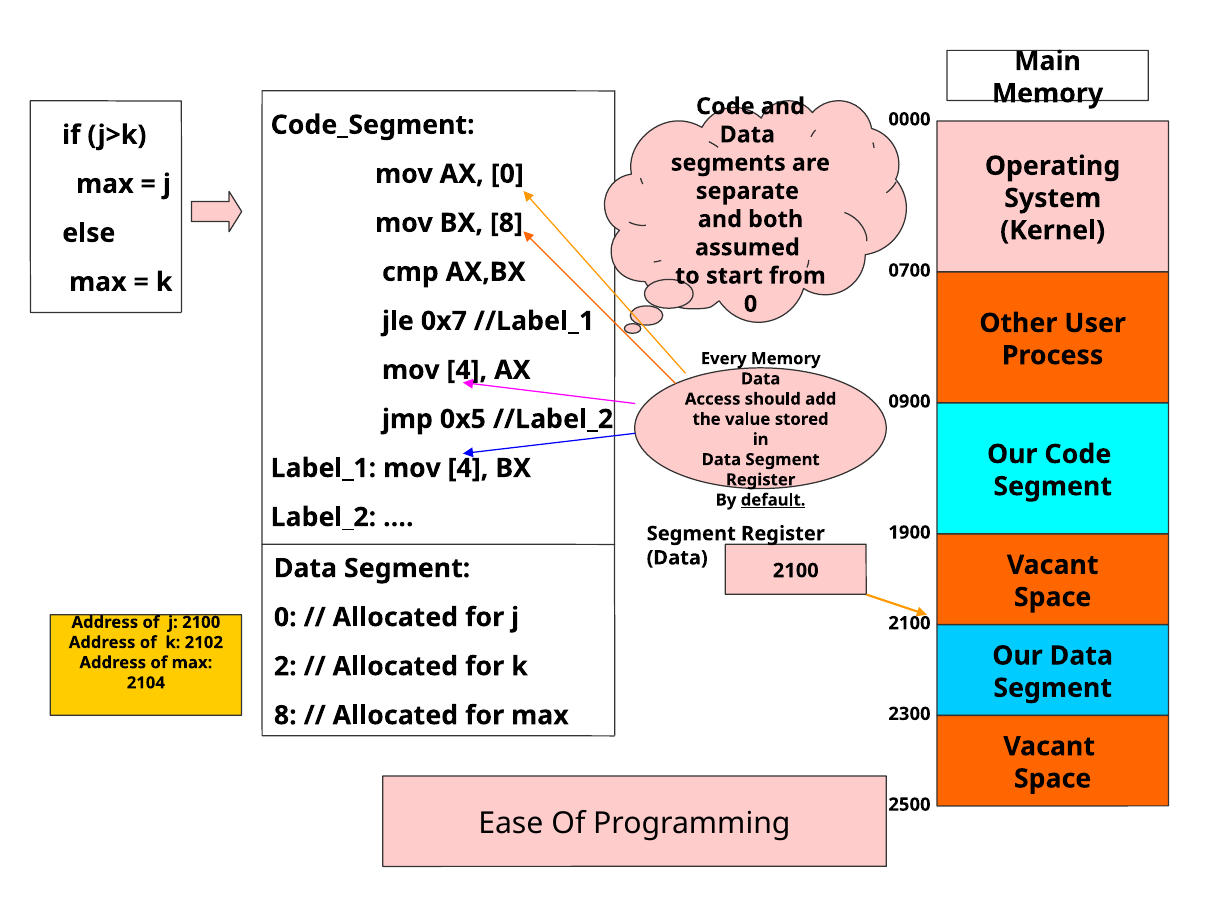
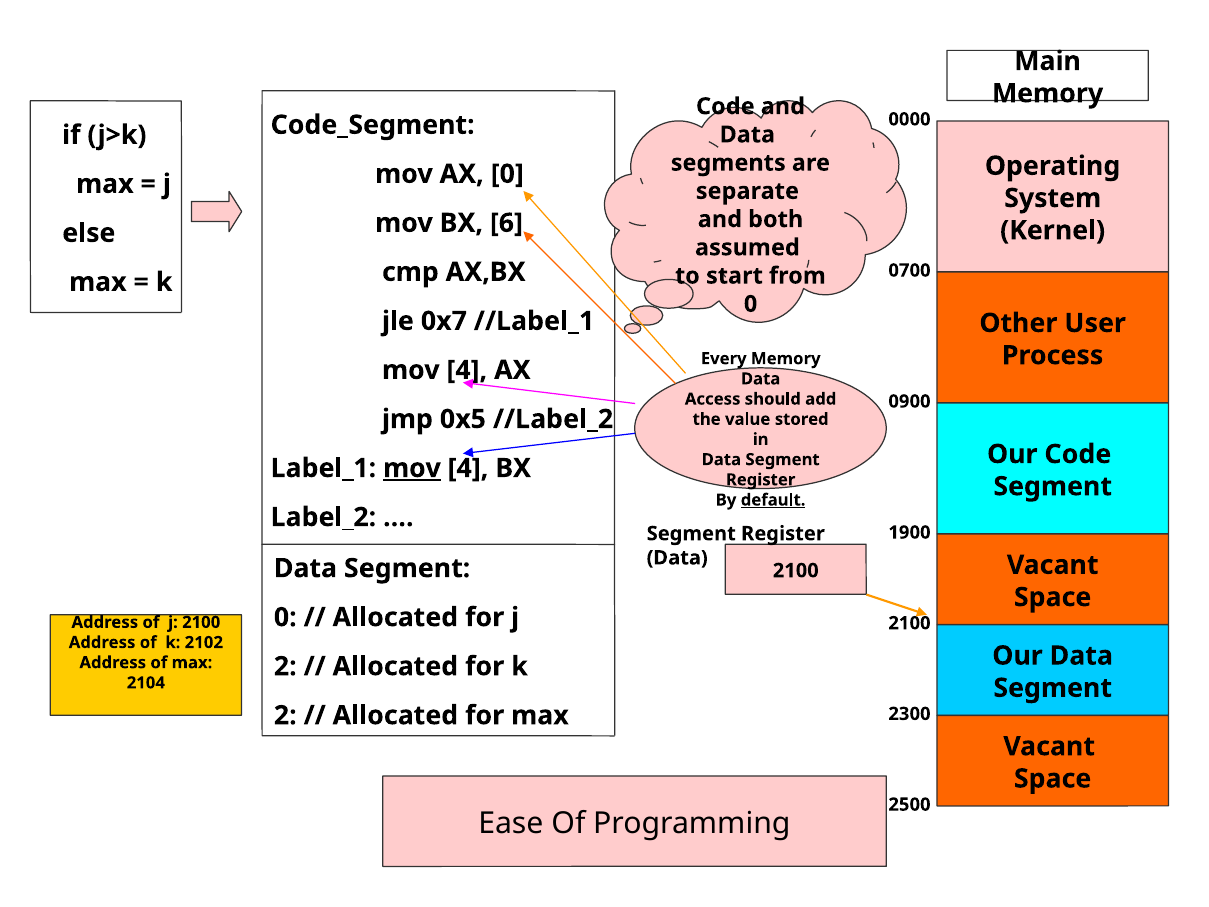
BX 8: 8 -> 6
mov at (412, 468) underline: none -> present
8 at (285, 715): 8 -> 2
